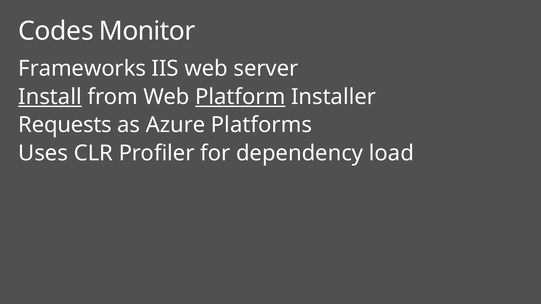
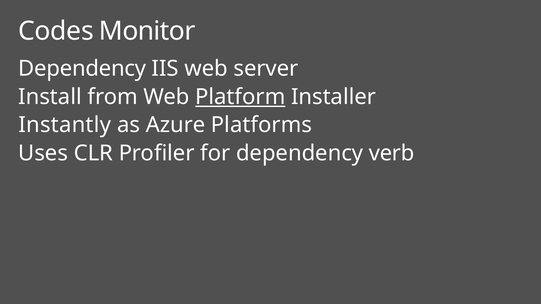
Frameworks at (82, 69): Frameworks -> Dependency
Install underline: present -> none
Requests: Requests -> Instantly
load: load -> verb
